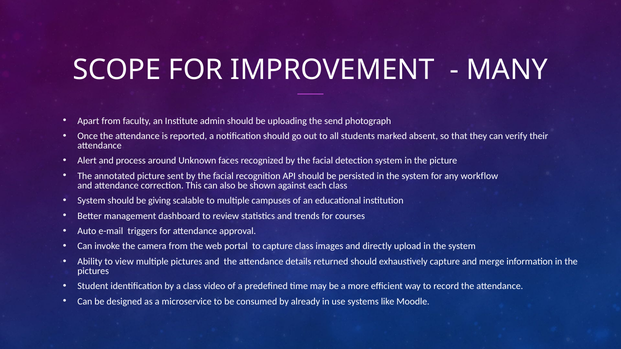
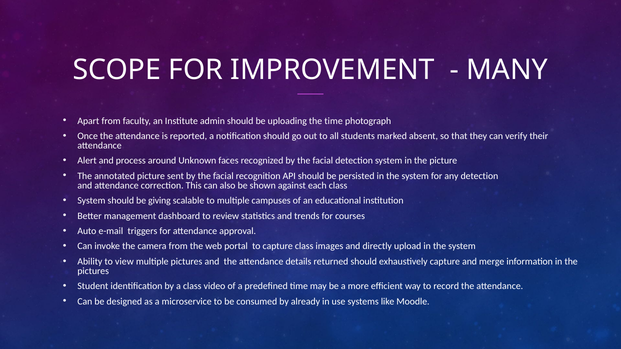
the send: send -> time
any workflow: workflow -> detection
